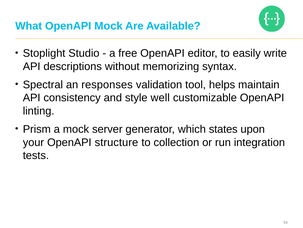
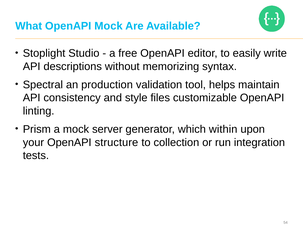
responses: responses -> production
well: well -> files
states: states -> within
